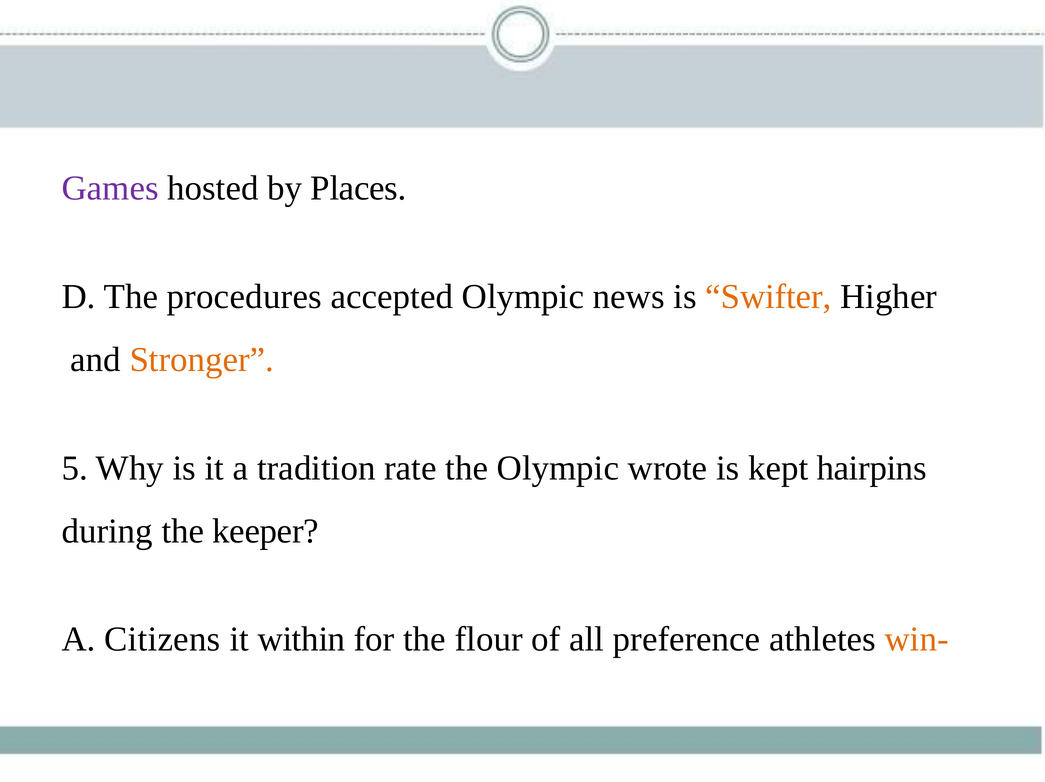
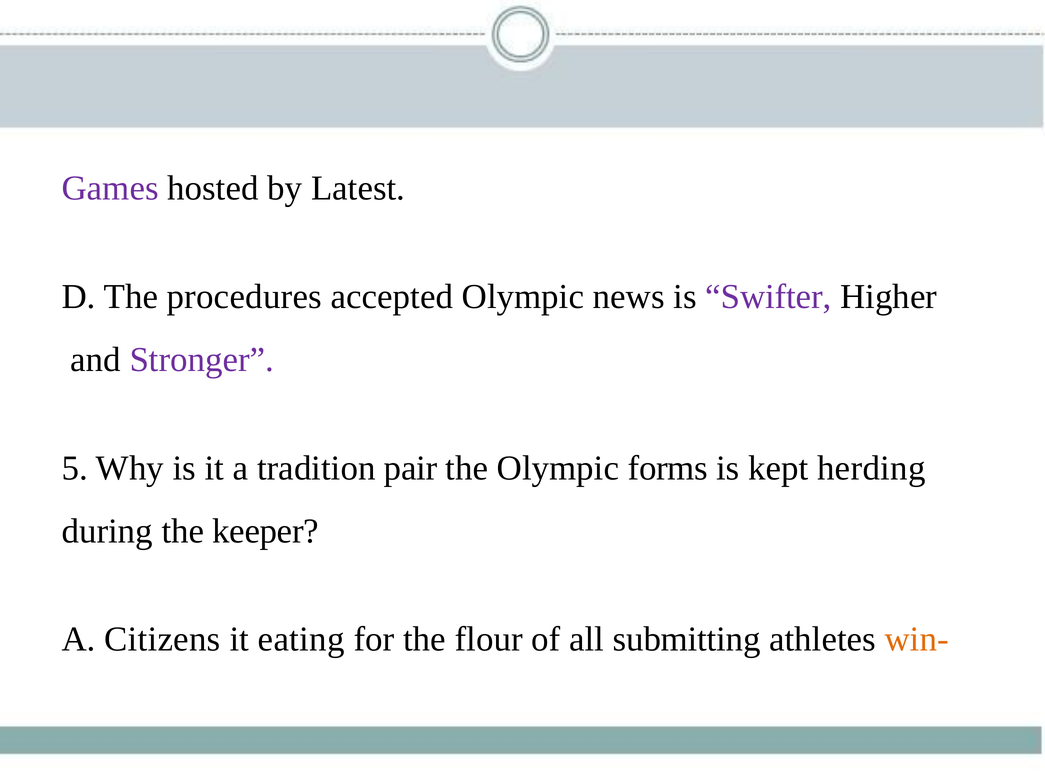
Places: Places -> Latest
Swifter colour: orange -> purple
Stronger colour: orange -> purple
rate: rate -> pair
wrote: wrote -> forms
hairpins: hairpins -> herding
within: within -> eating
preference: preference -> submitting
